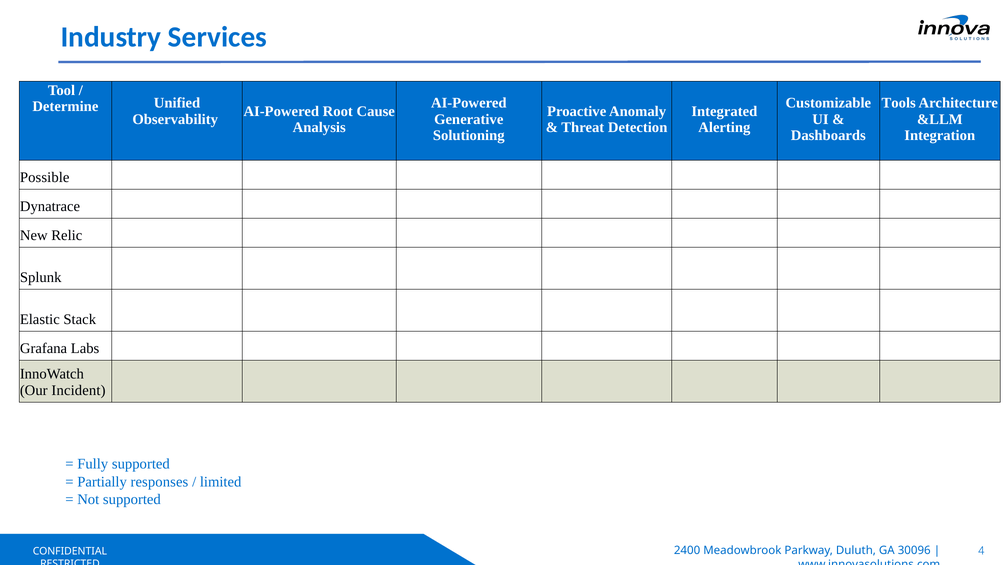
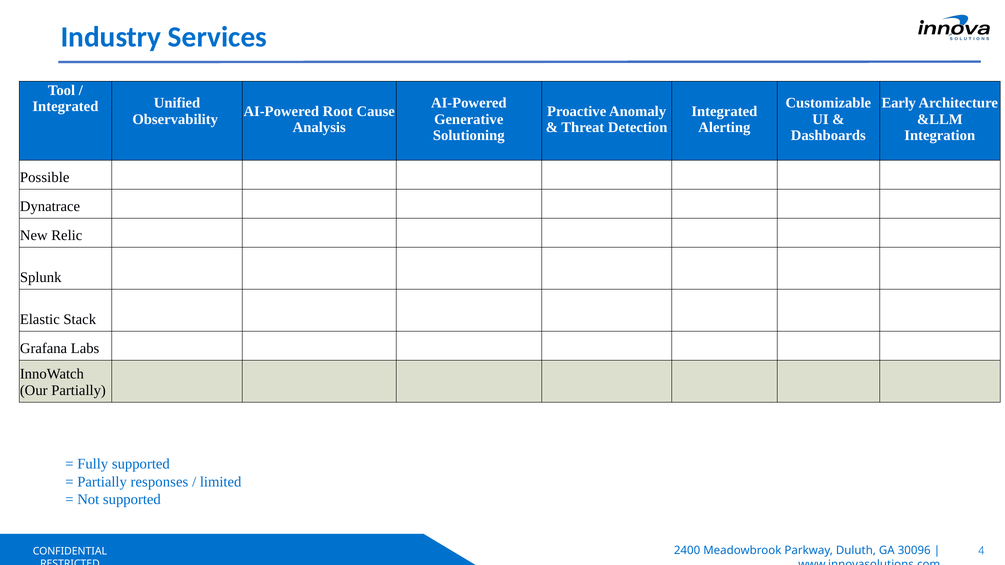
Tools: Tools -> Early
Determine at (65, 107): Determine -> Integrated
Our Incident: Incident -> Partially
